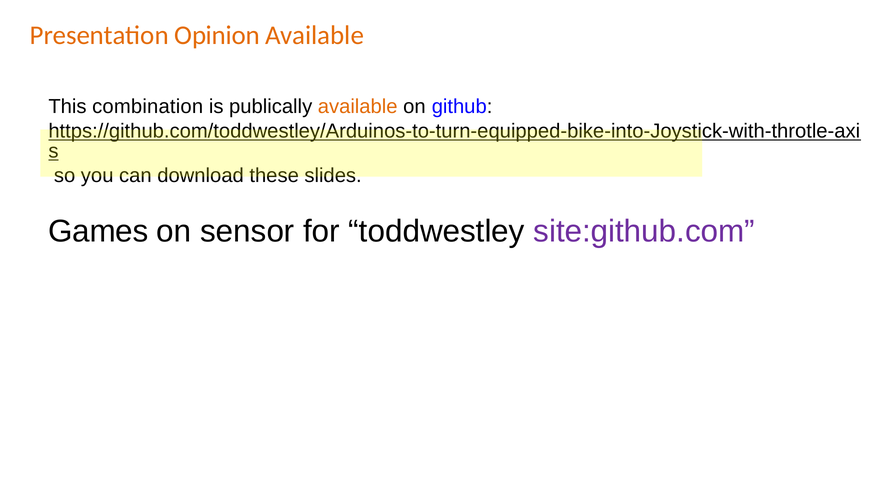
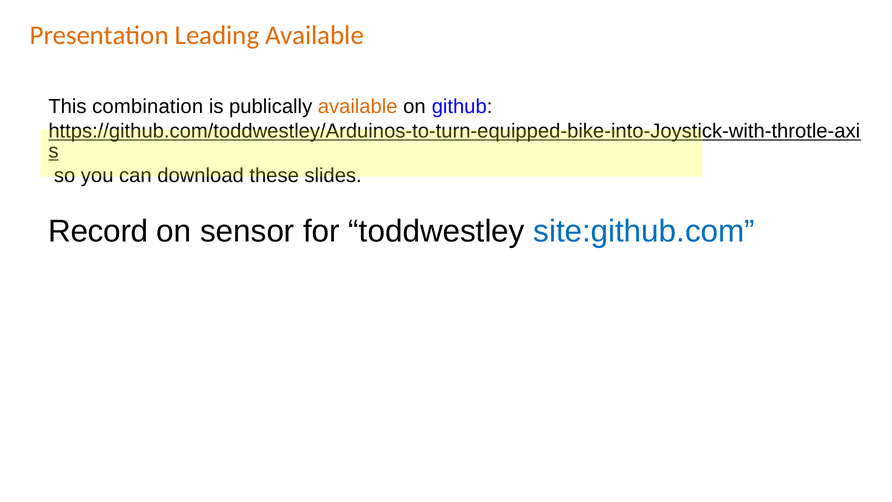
Opinion: Opinion -> Leading
Games: Games -> Record
site:github.com colour: purple -> blue
